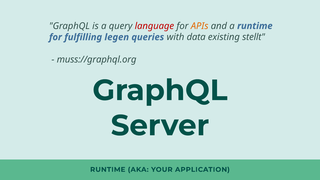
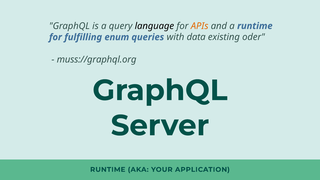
language colour: red -> black
legen: legen -> enum
stellt: stellt -> oder
